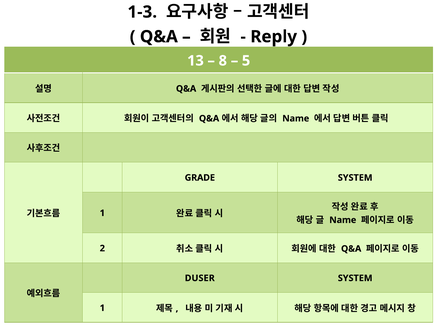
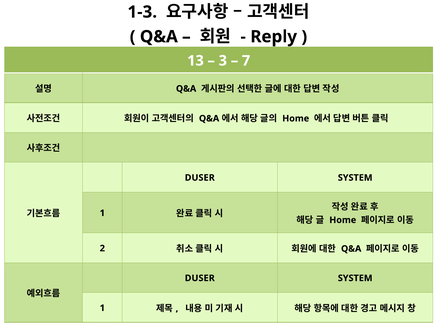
8: 8 -> 3
5: 5 -> 7
Name at (296, 118): Name -> Home
GRADE at (200, 178): GRADE -> DUSER
Name at (343, 220): Name -> Home
